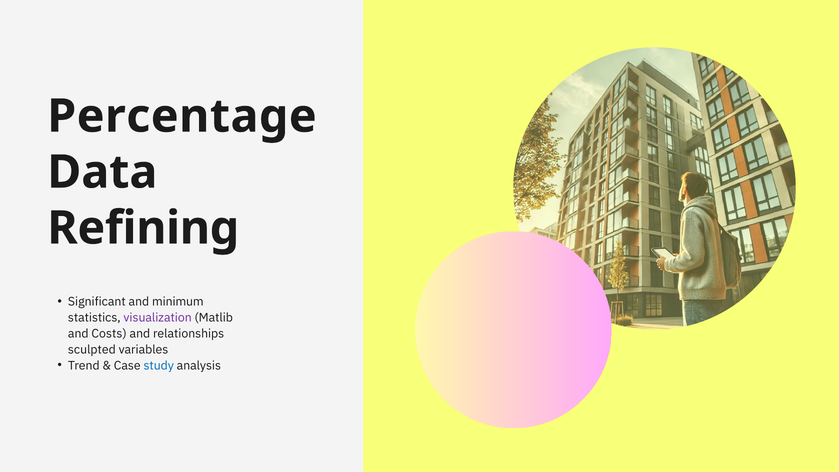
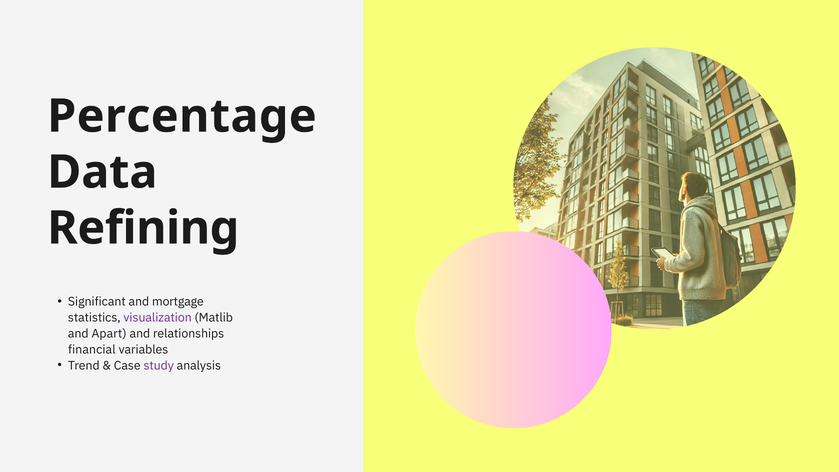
minimum: minimum -> mortgage
Costs: Costs -> Apart
sculpted: sculpted -> financial
study colour: blue -> purple
